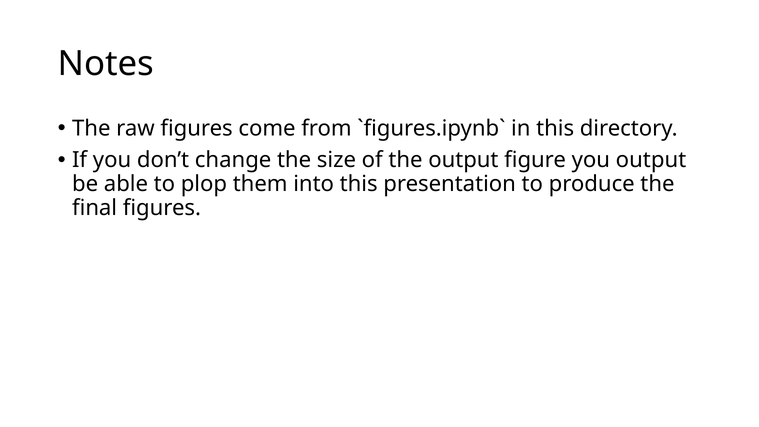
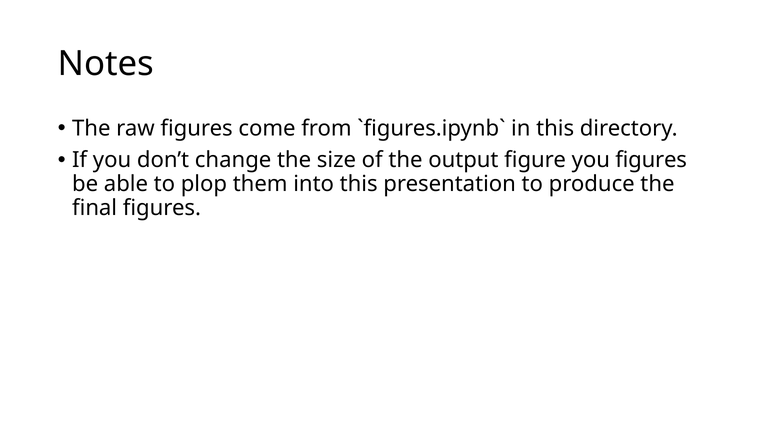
you output: output -> figures
